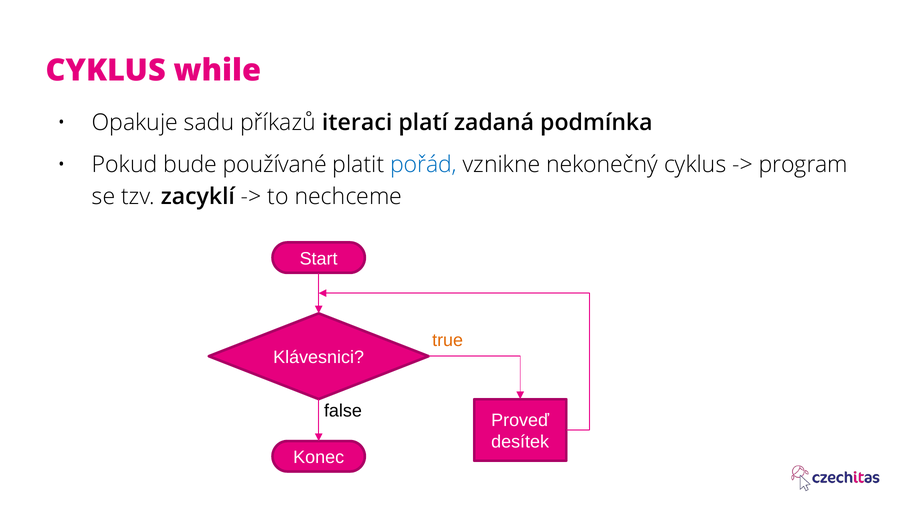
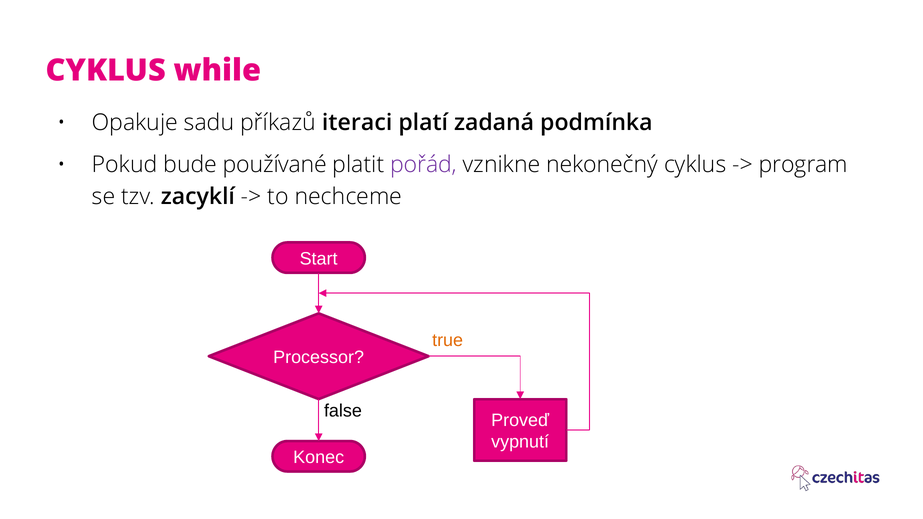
pořád colour: blue -> purple
Klávesnici: Klávesnici -> Processor
desítek: desítek -> vypnutí
